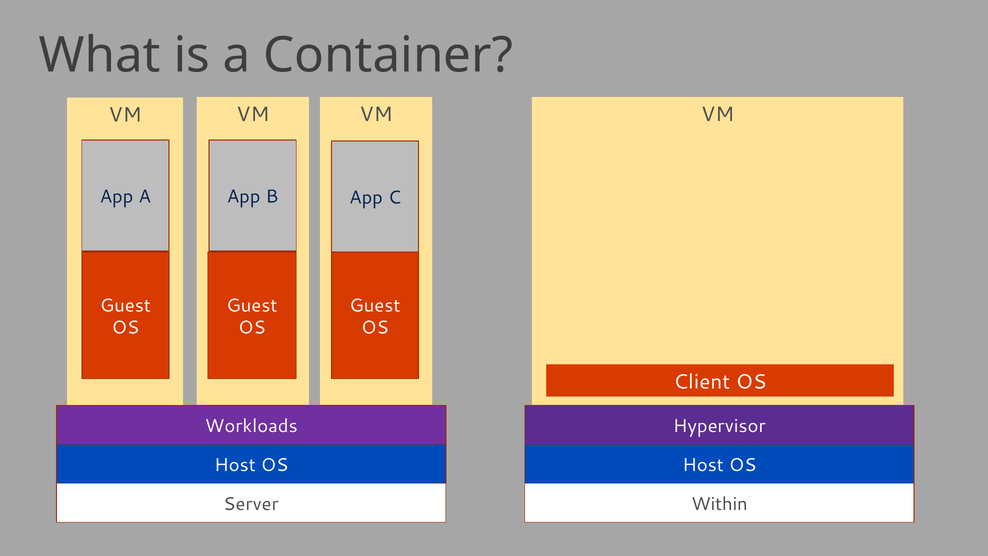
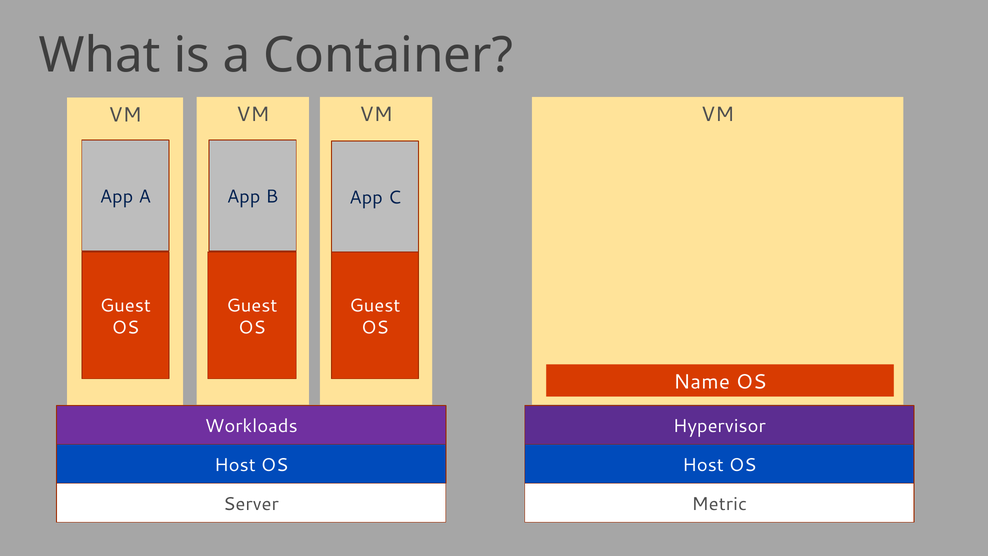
Client: Client -> Name
Within: Within -> Metric
